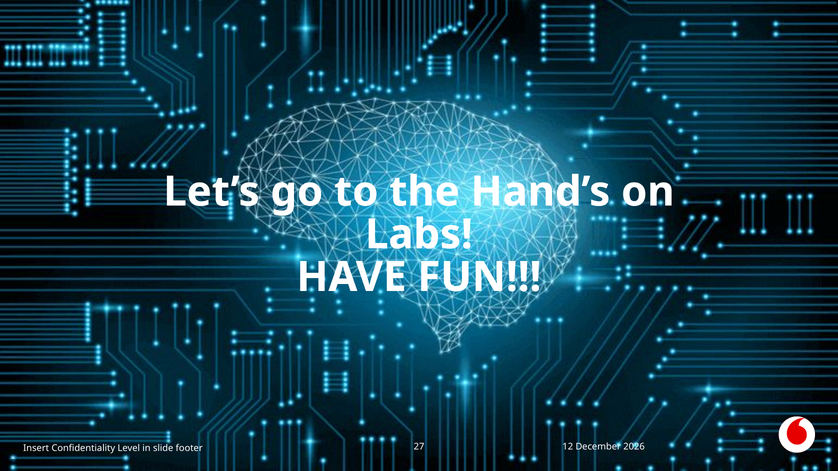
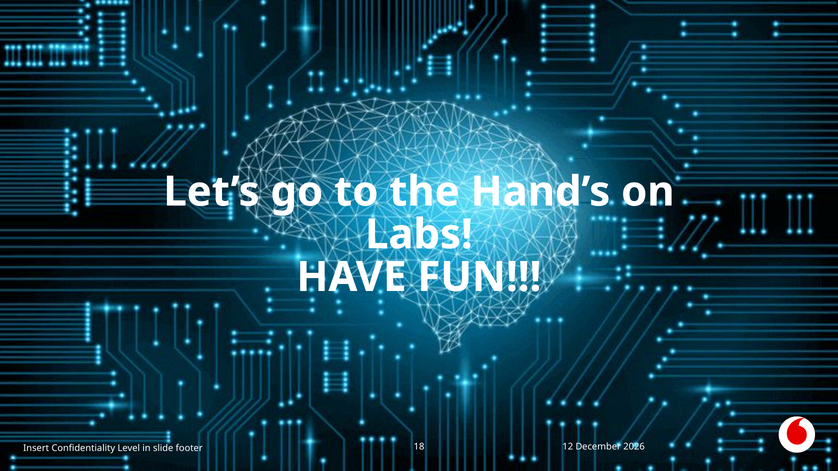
27: 27 -> 18
